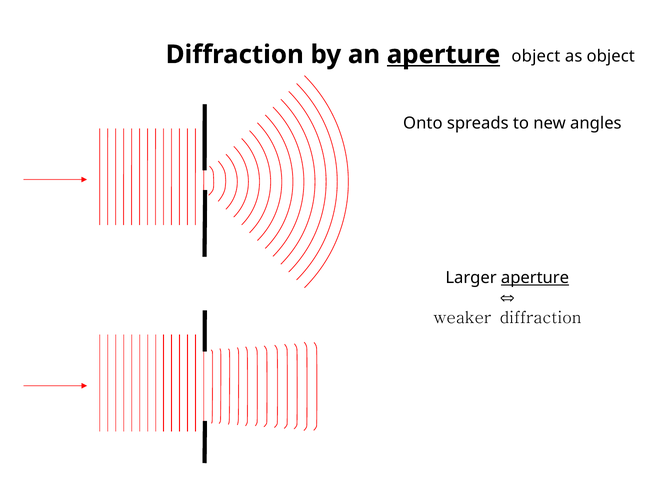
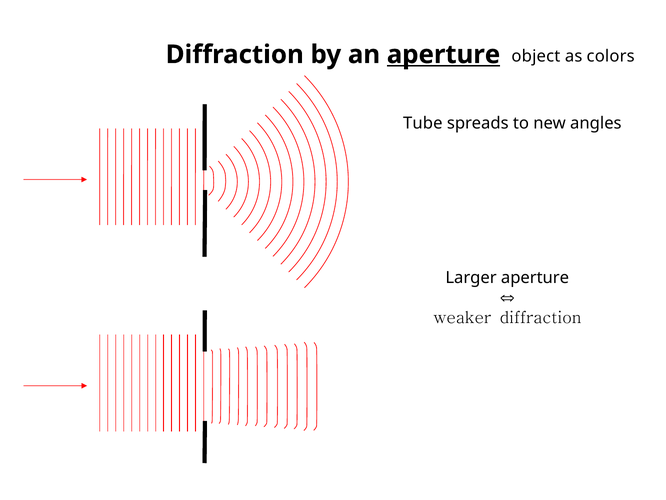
as object: object -> colors
Onto: Onto -> Tube
aperture at (535, 278) underline: present -> none
